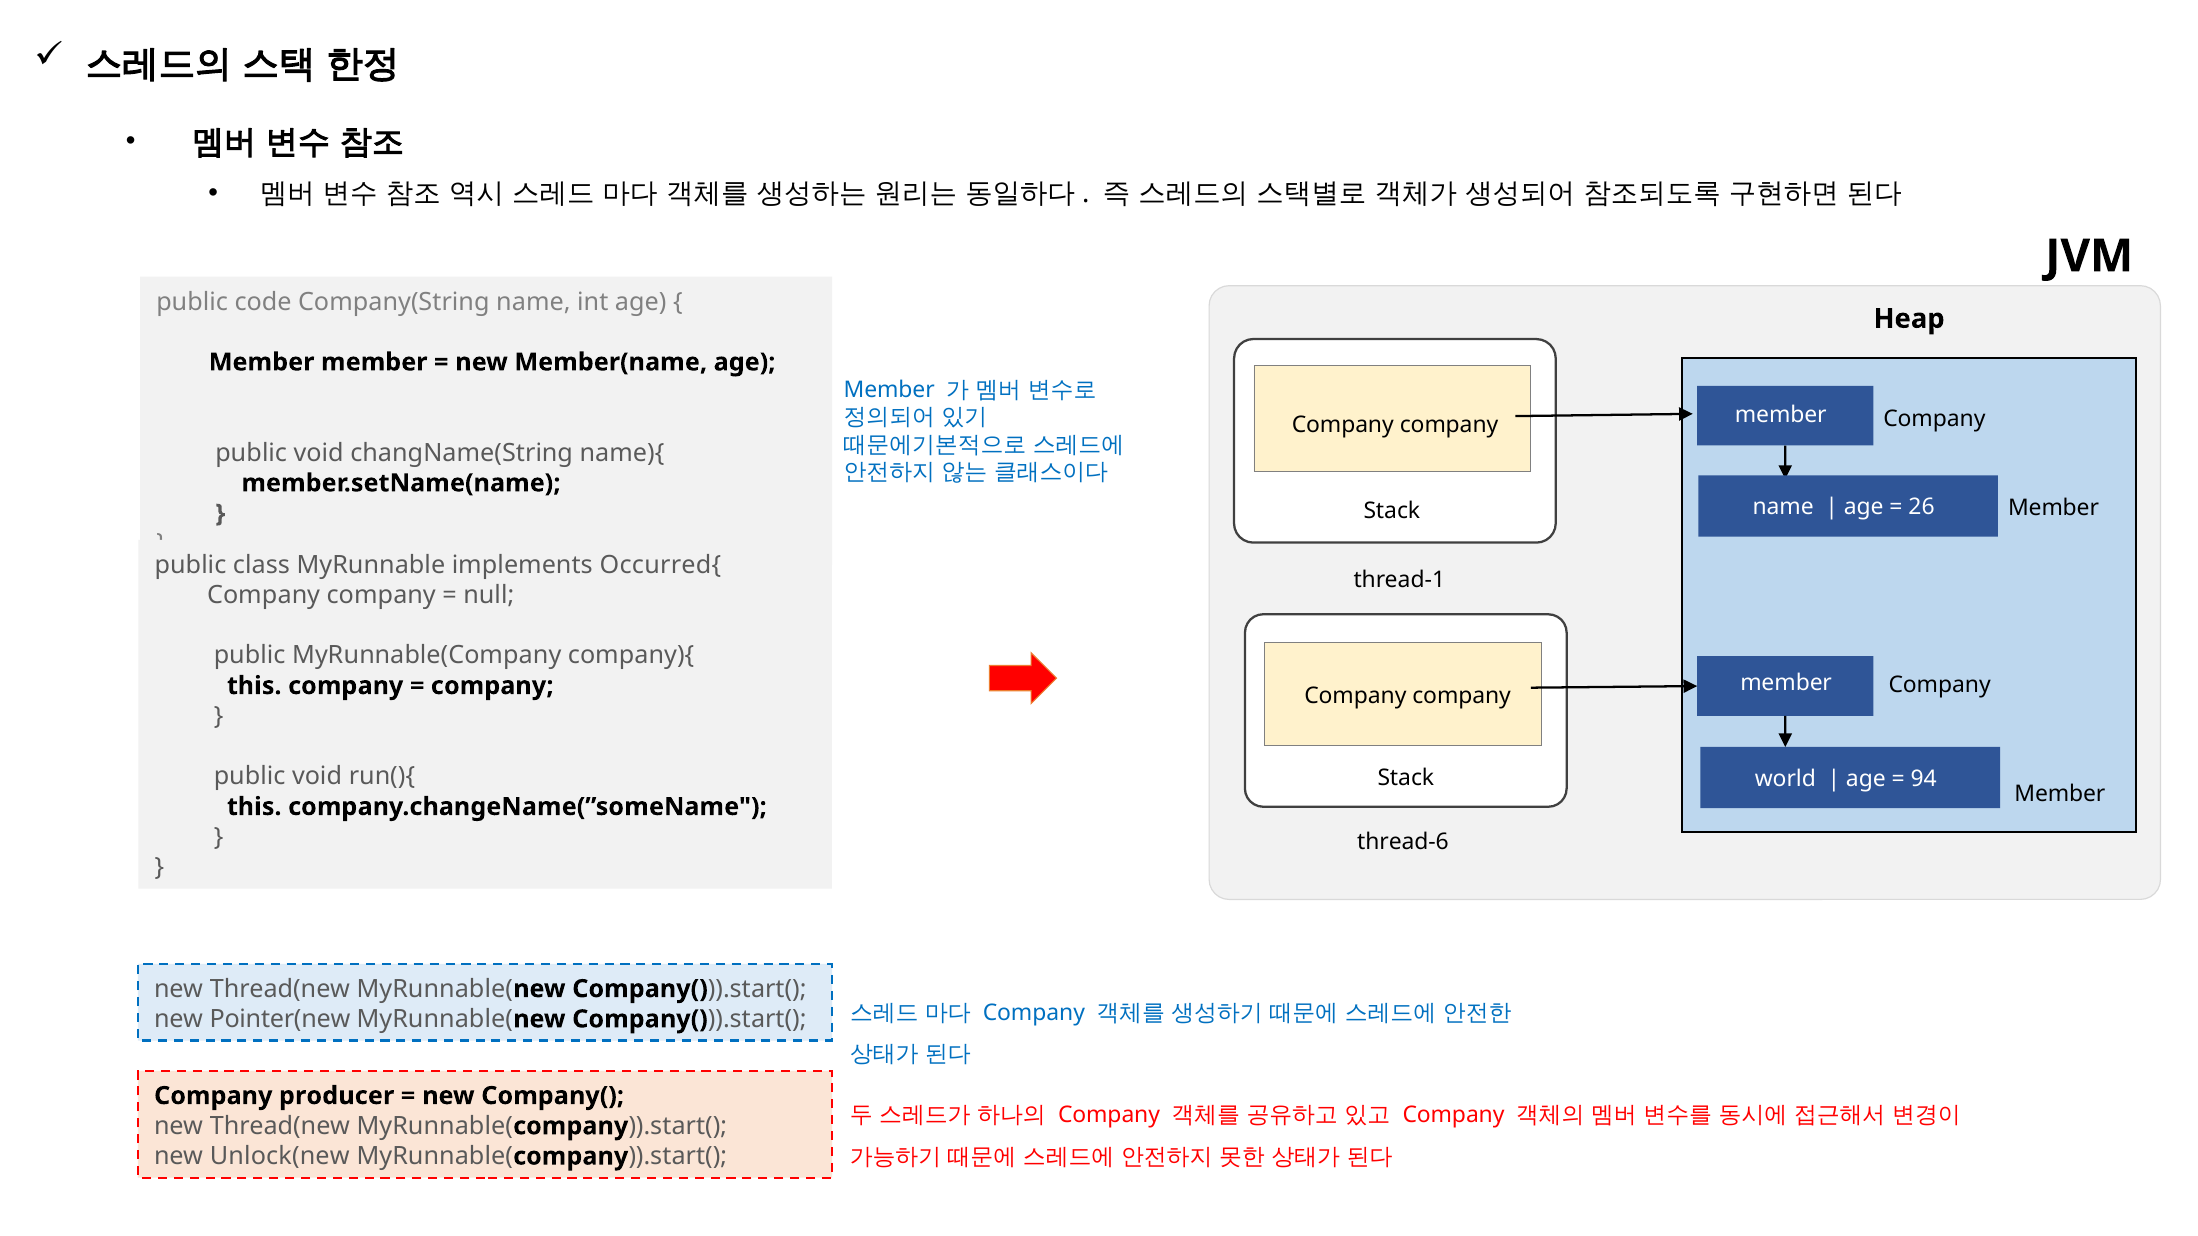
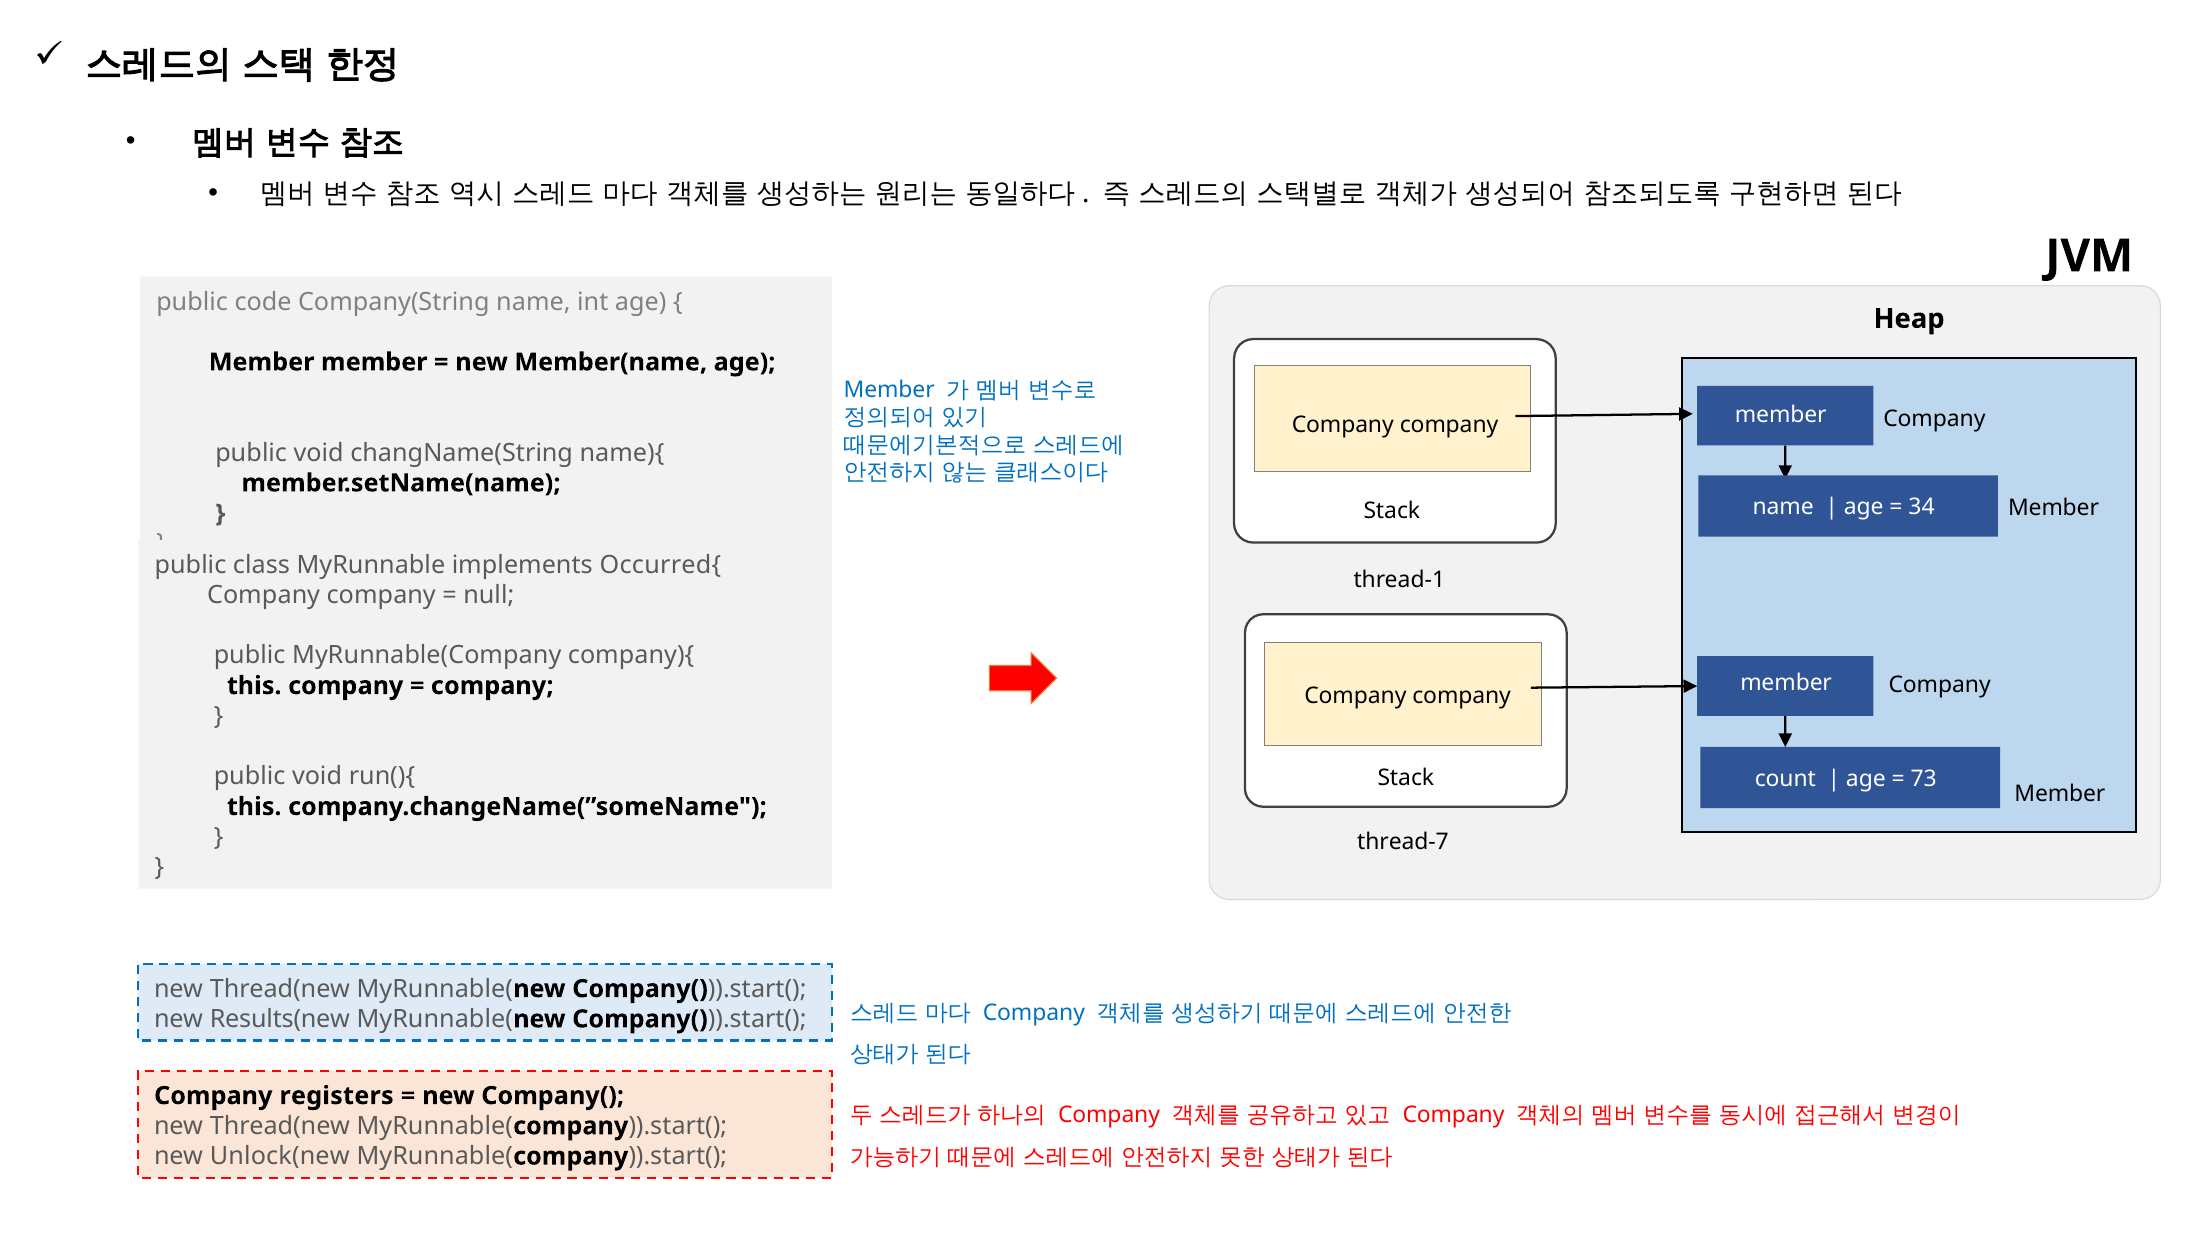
26: 26 -> 34
world: world -> count
94: 94 -> 73
thread-6: thread-6 -> thread-7
Pointer(new: Pointer(new -> Results(new
producer: producer -> registers
